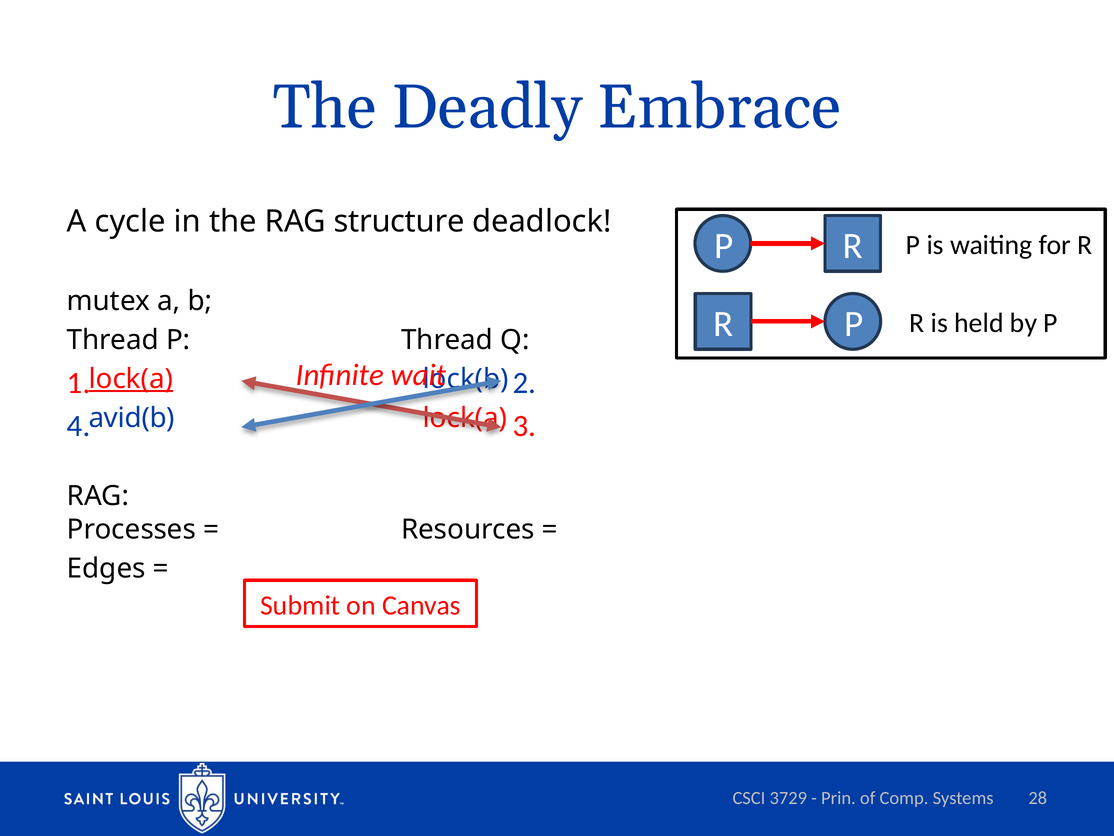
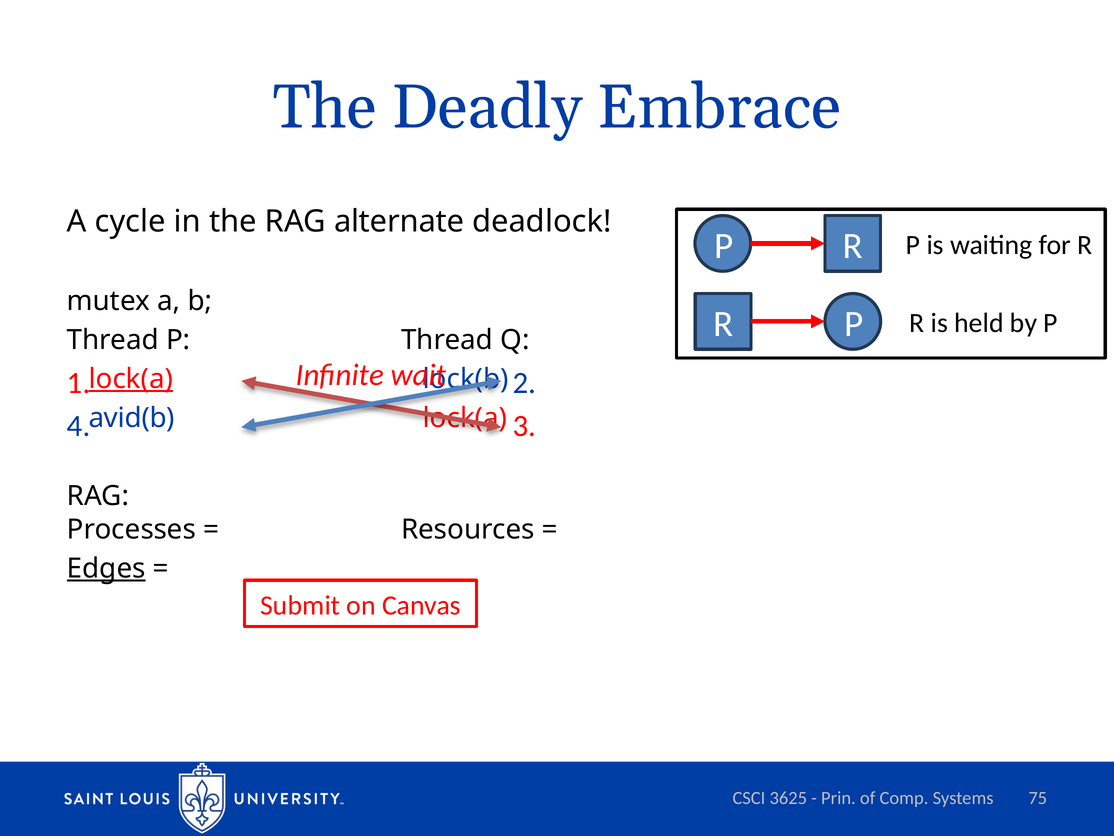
structure: structure -> alternate
Edges underline: none -> present
3729: 3729 -> 3625
28: 28 -> 75
